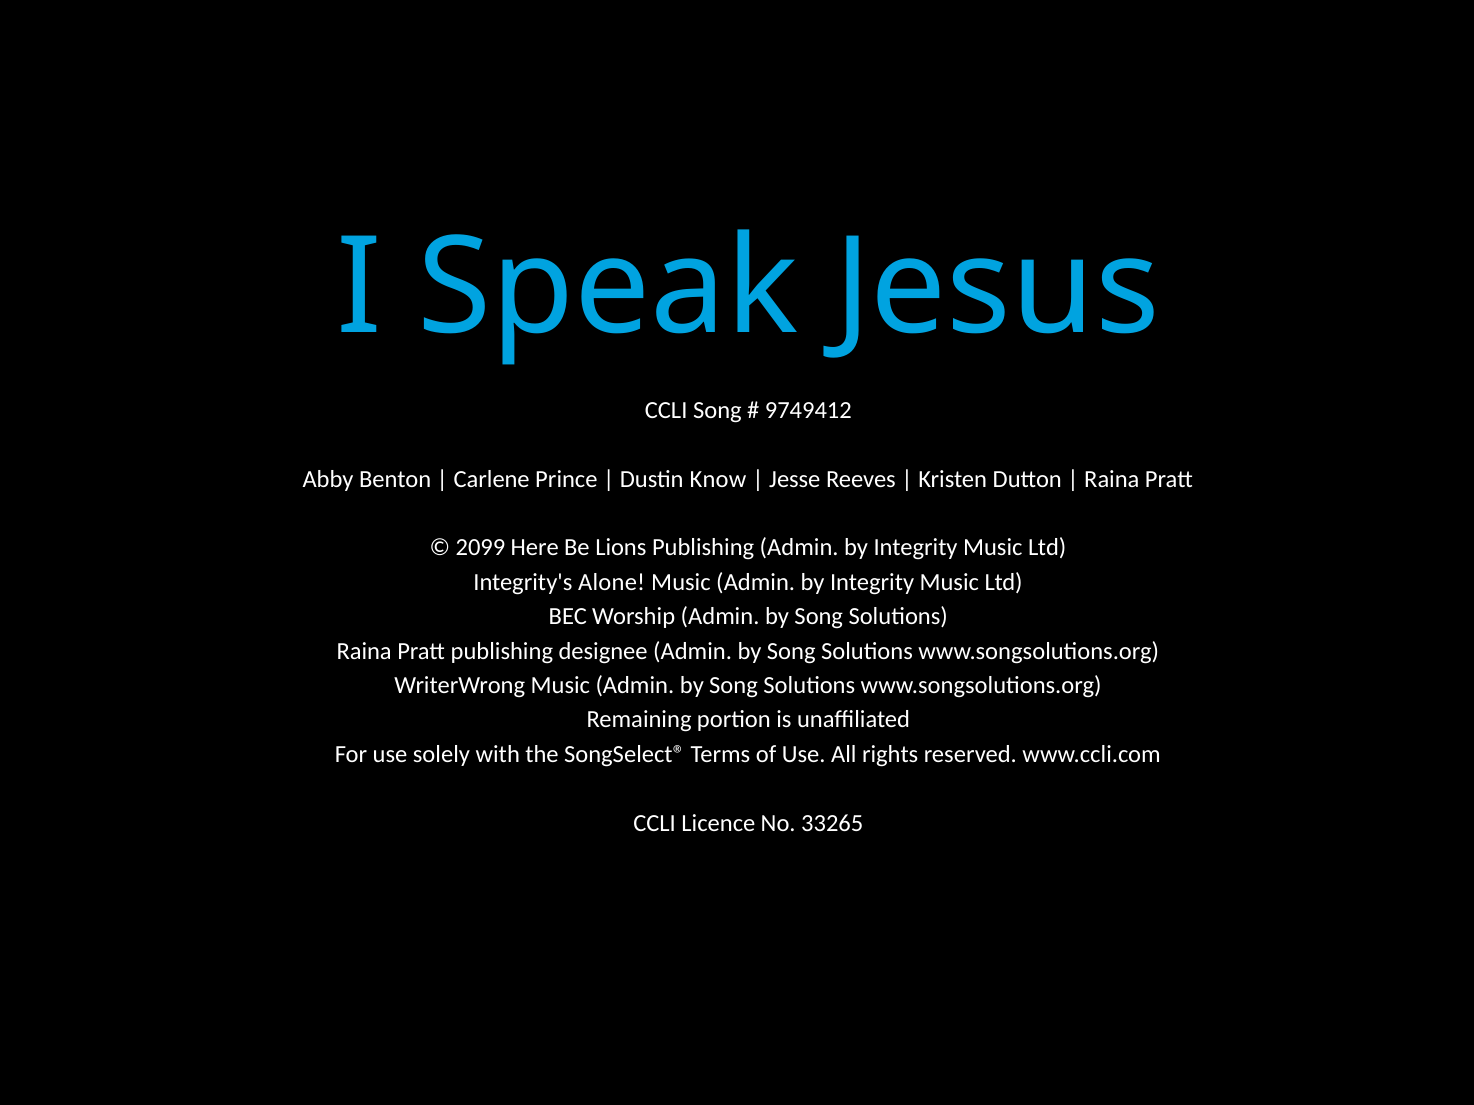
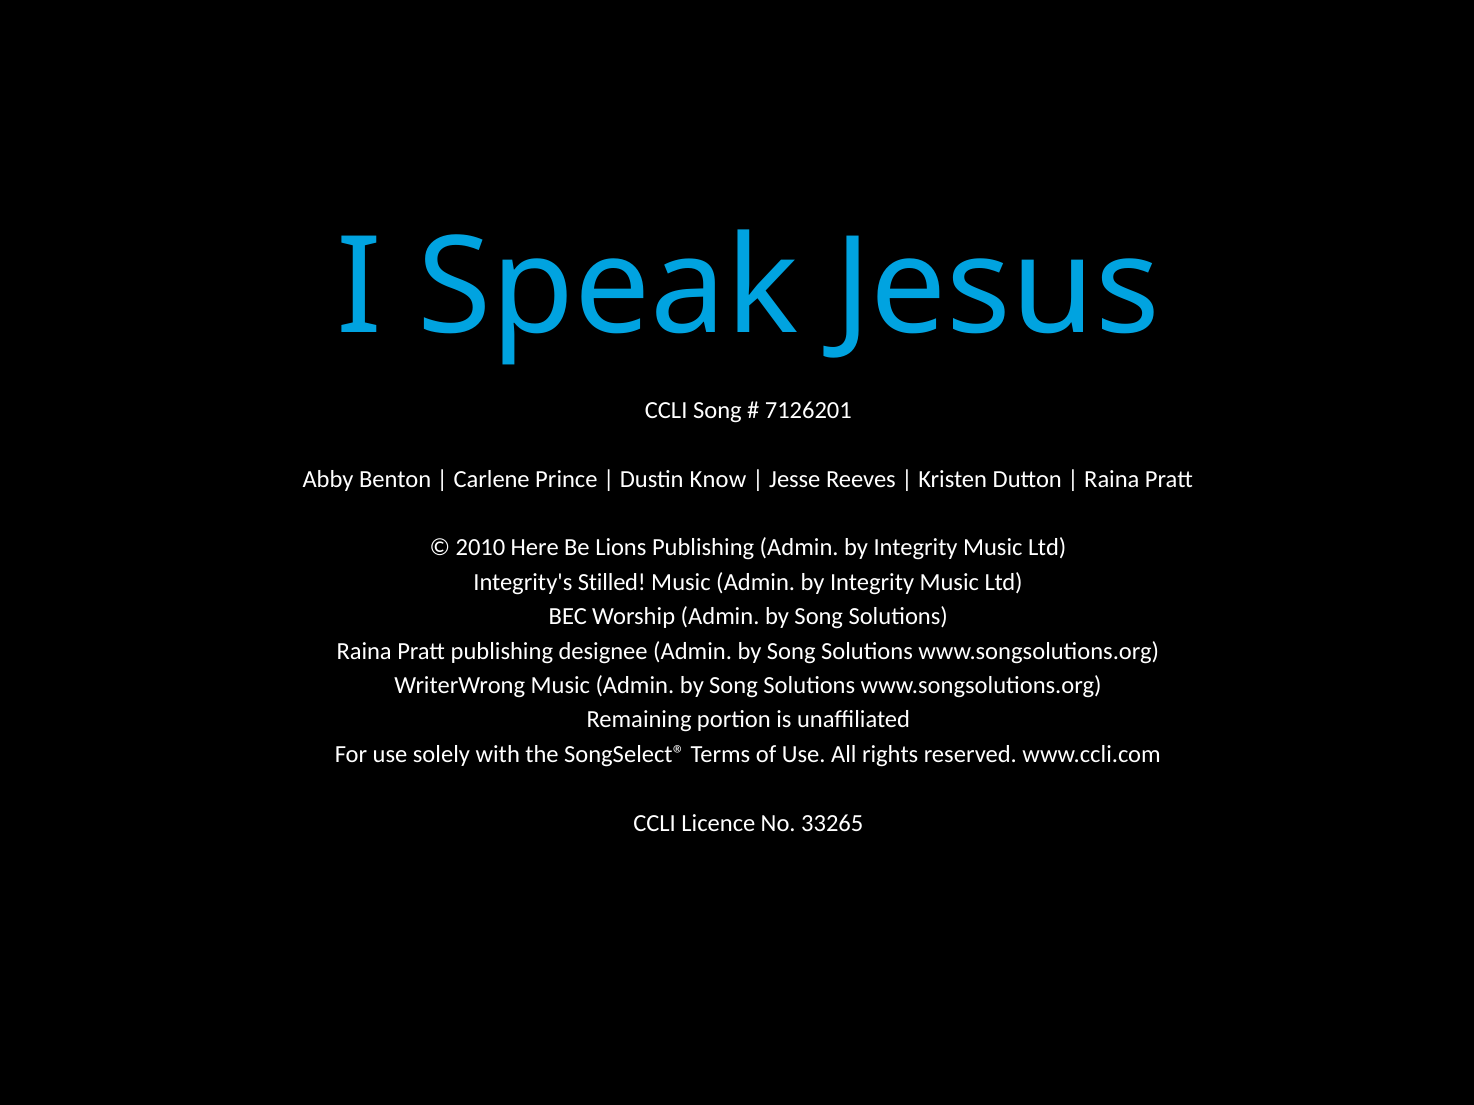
9749412: 9749412 -> 7126201
2099: 2099 -> 2010
Alone: Alone -> Stilled
